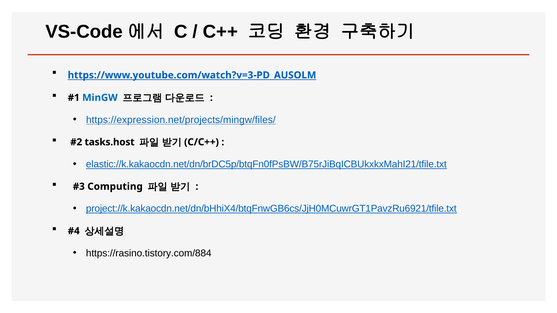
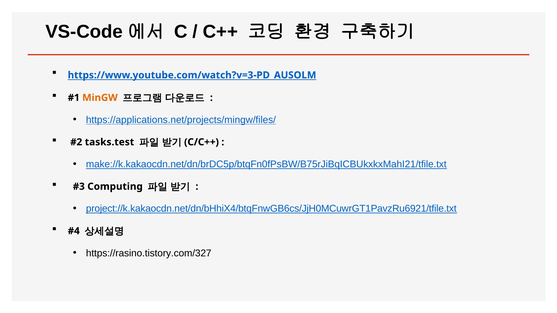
MinGW colour: blue -> orange
https://expression.net/projects/mingw/files/: https://expression.net/projects/mingw/files/ -> https://applications.net/projects/mingw/files/
tasks.host: tasks.host -> tasks.test
elastic://k.kakaocdn.net/dn/brDC5p/btqFn0fPsBW/B75rJiBqICBUkxkxMahI21/tfile.txt: elastic://k.kakaocdn.net/dn/brDC5p/btqFn0fPsBW/B75rJiBqICBUkxkxMahI21/tfile.txt -> make://k.kakaocdn.net/dn/brDC5p/btqFn0fPsBW/B75rJiBqICBUkxkxMahI21/tfile.txt
https://rasino.tistory.com/884: https://rasino.tistory.com/884 -> https://rasino.tistory.com/327
